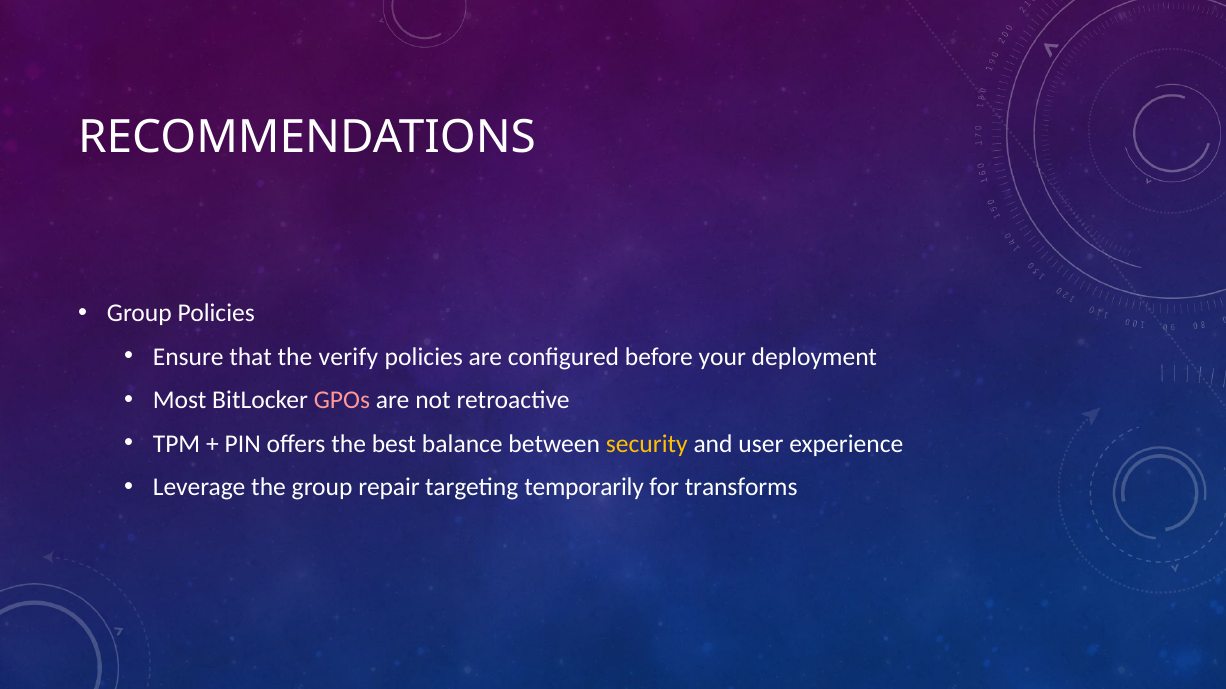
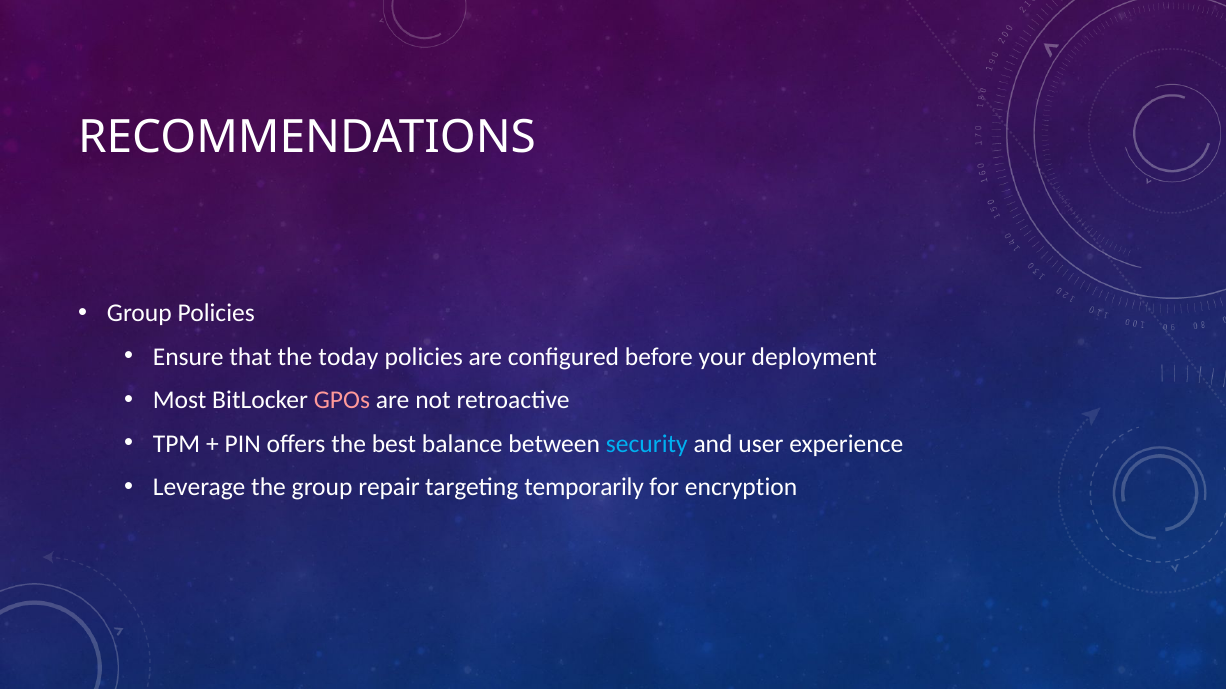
verify: verify -> today
security colour: yellow -> light blue
transforms: transforms -> encryption
